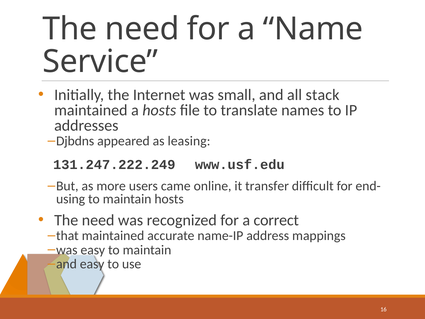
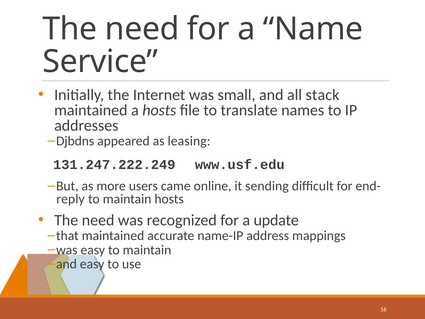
transfer: transfer -> sending
using: using -> reply
correct: correct -> update
